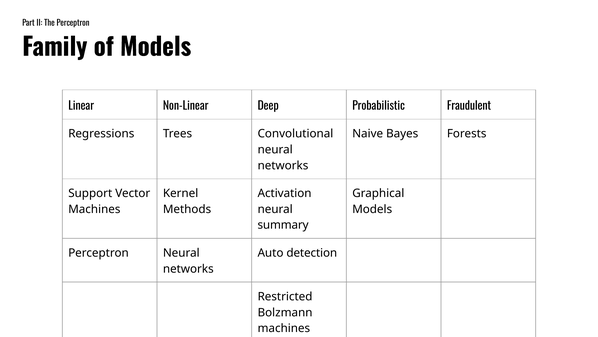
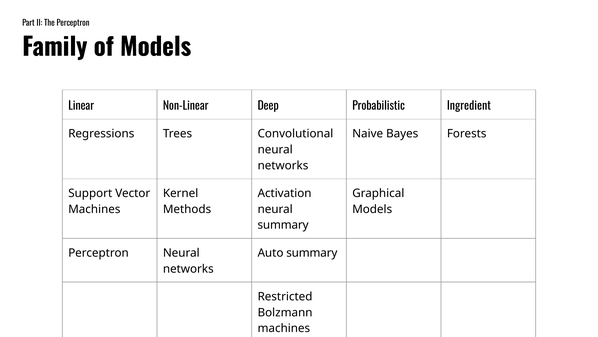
Fraudulent: Fraudulent -> Ingredient
Auto detection: detection -> summary
